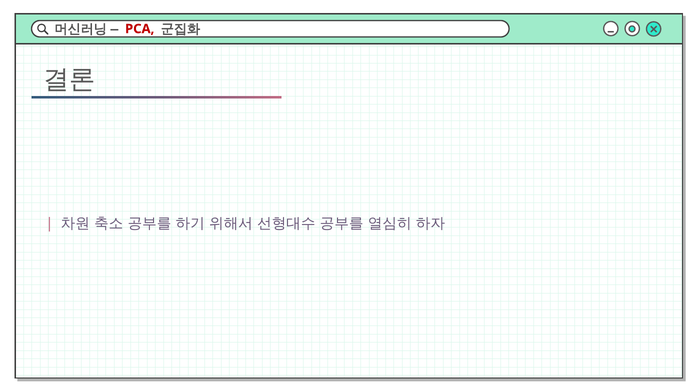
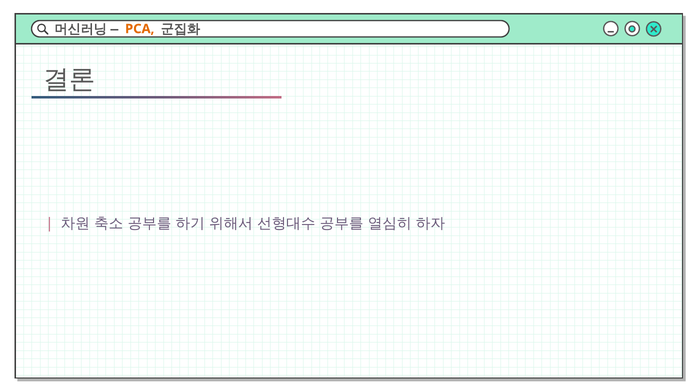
PCA colour: red -> orange
